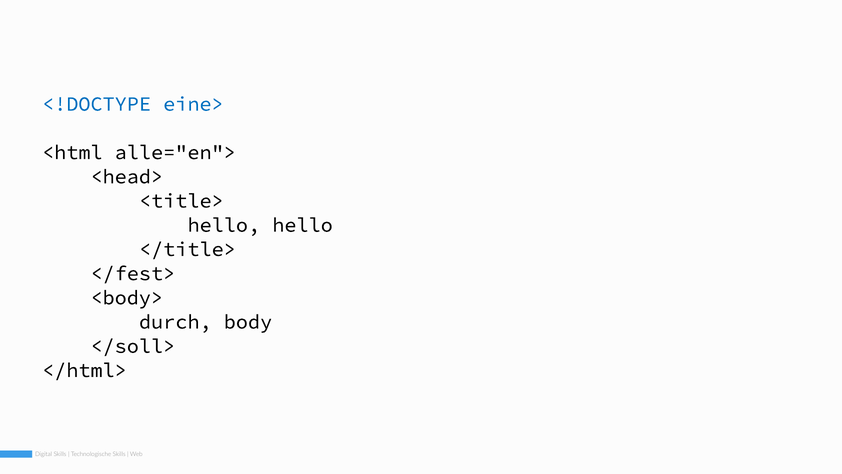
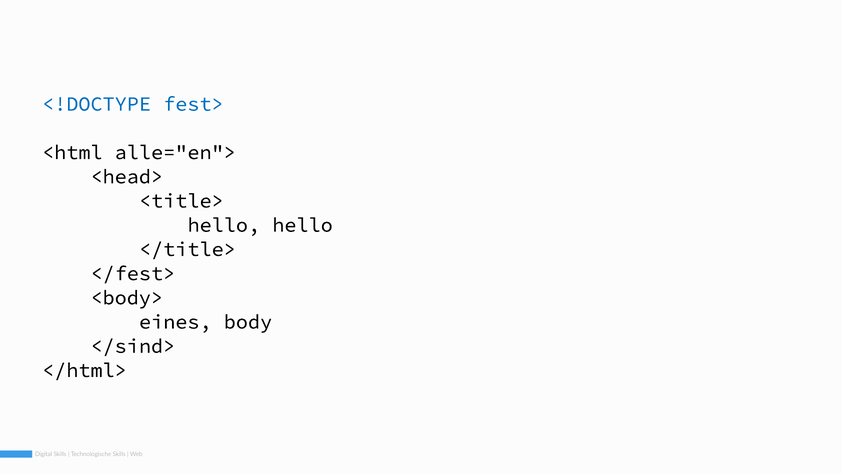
eine>: eine> -> fest>
durch: durch -> eines
</soll>: </soll> -> </sind>
